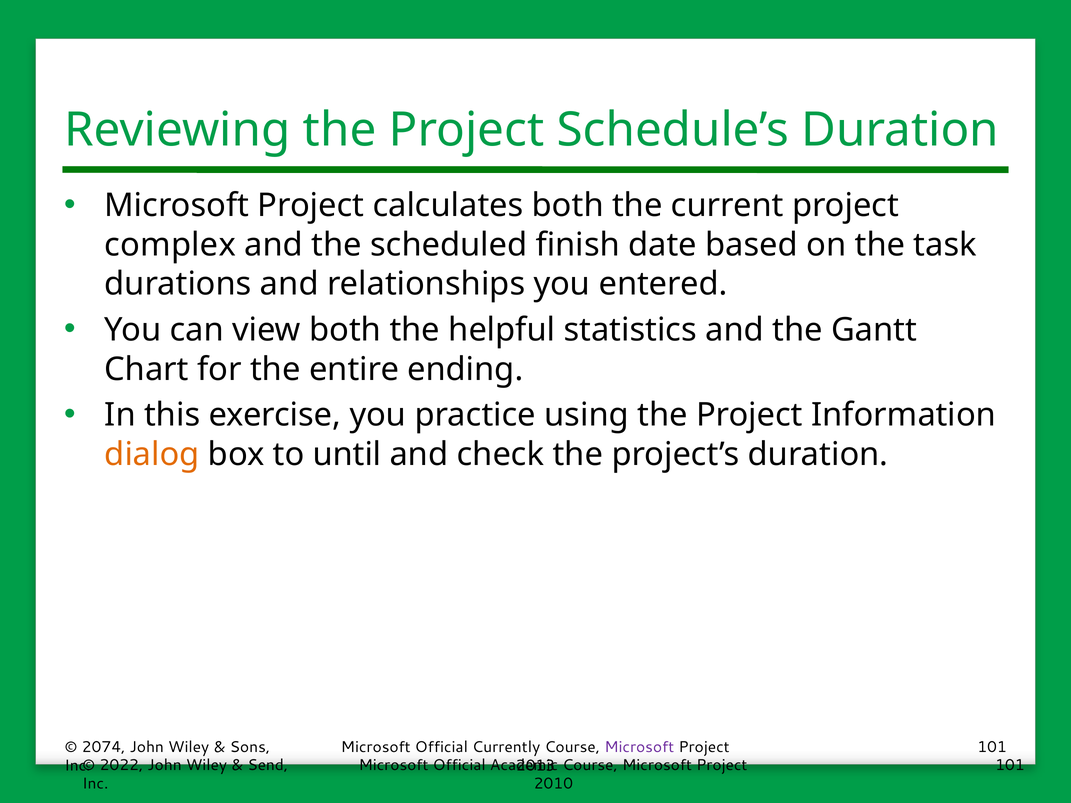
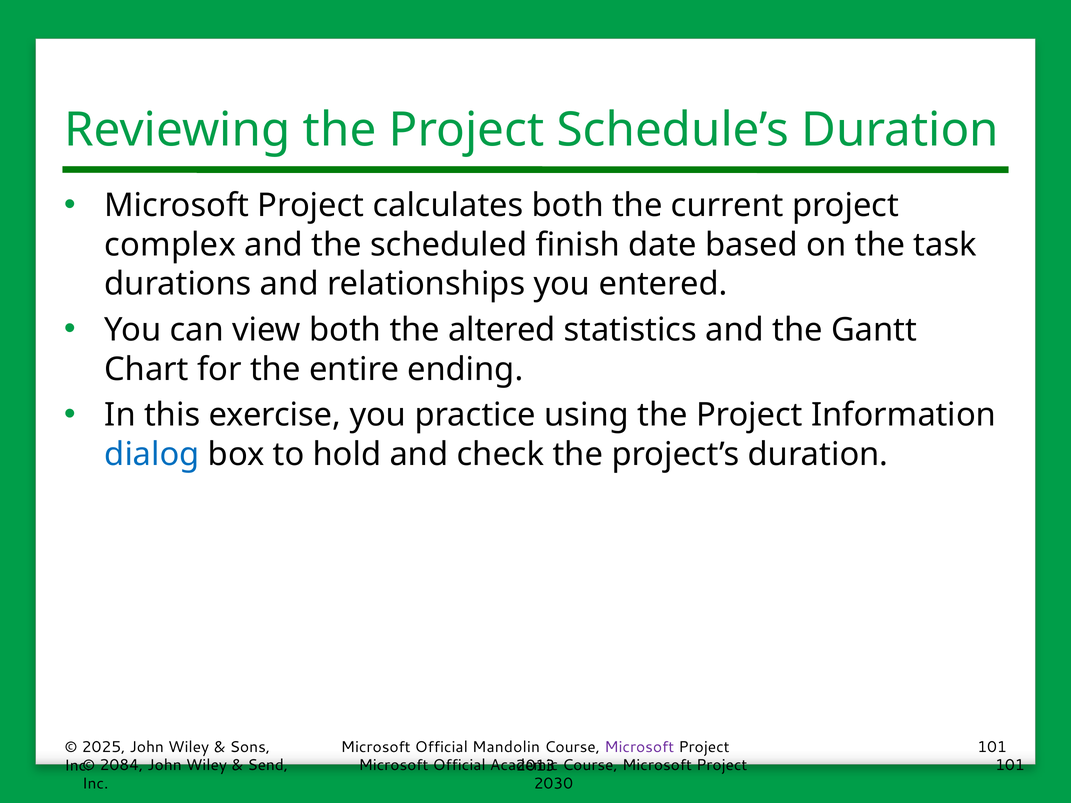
helpful: helpful -> altered
dialog colour: orange -> blue
until: until -> hold
2074: 2074 -> 2025
Currently: Currently -> Mandolin
2022: 2022 -> 2084
2010: 2010 -> 2030
